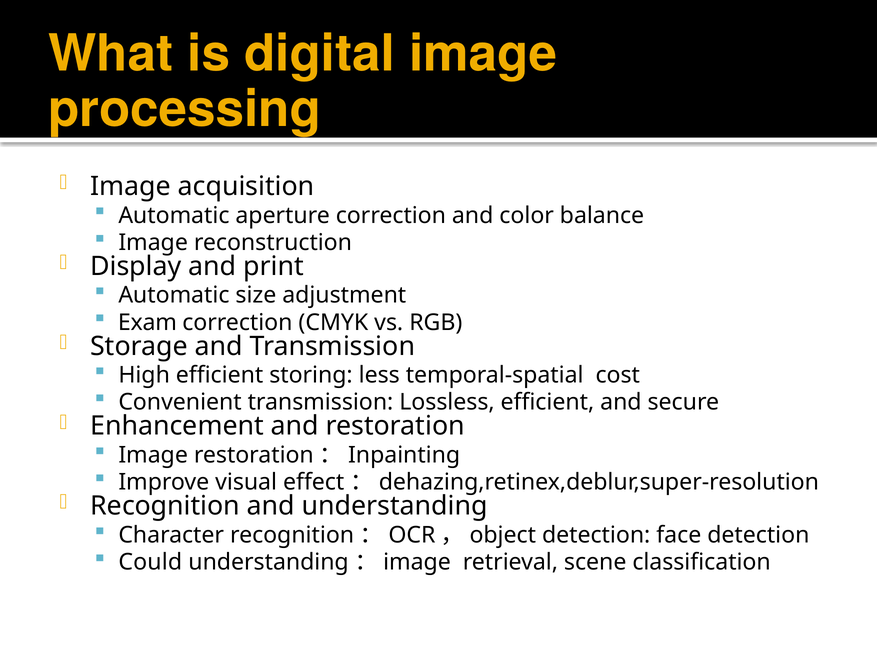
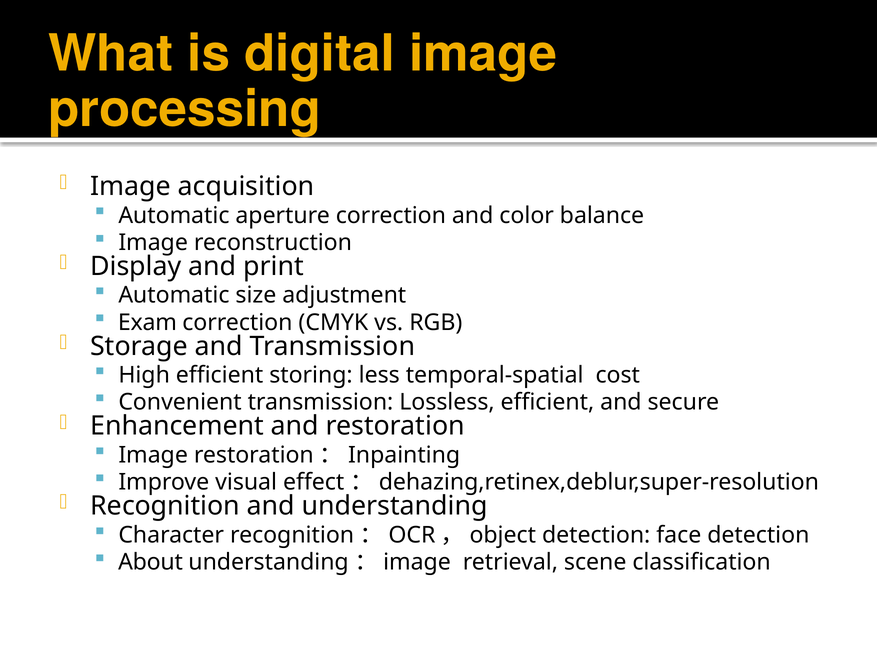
Could: Could -> About
